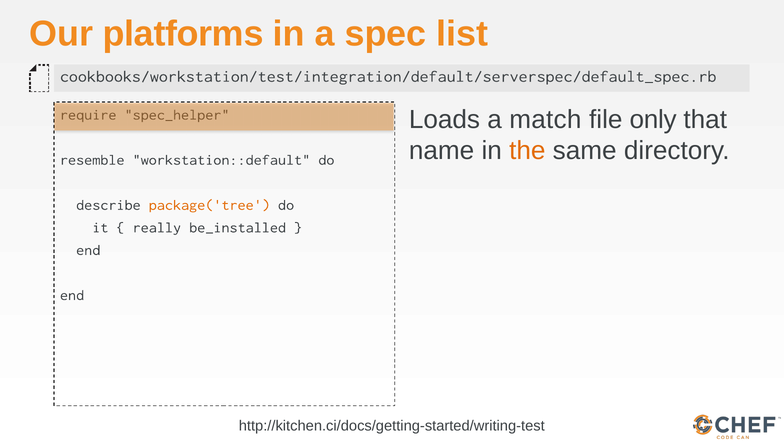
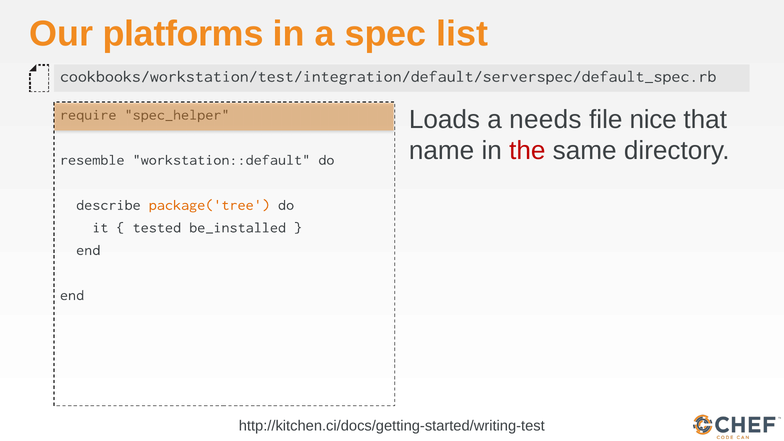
match: match -> needs
only: only -> nice
the colour: orange -> red
really: really -> tested
